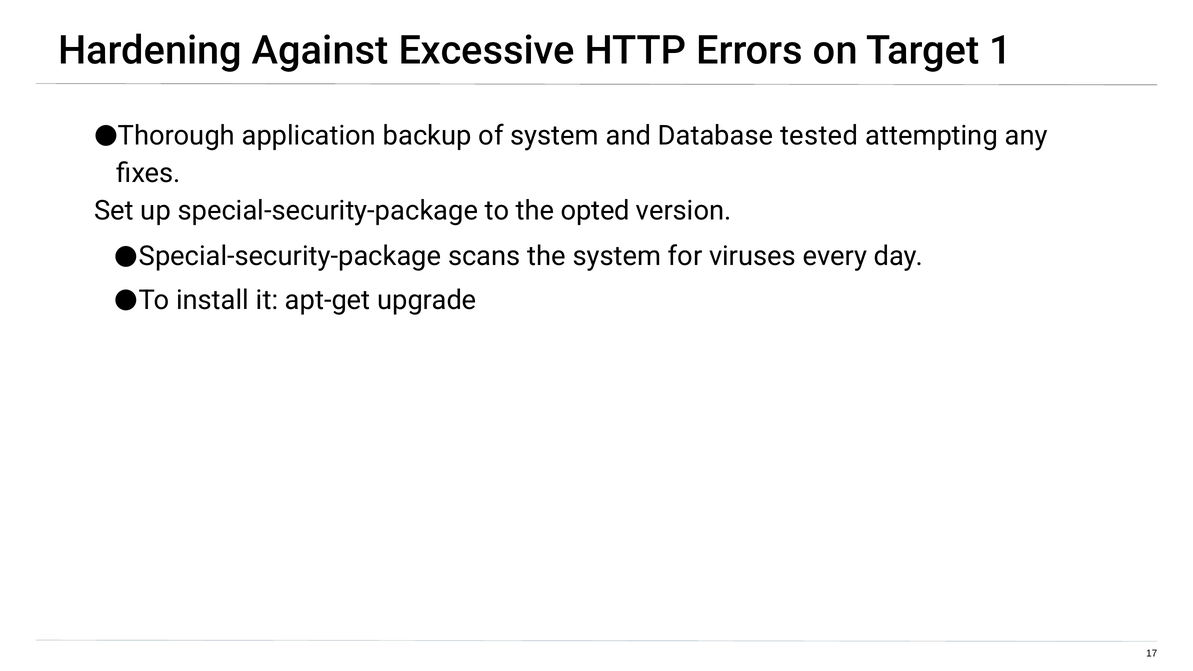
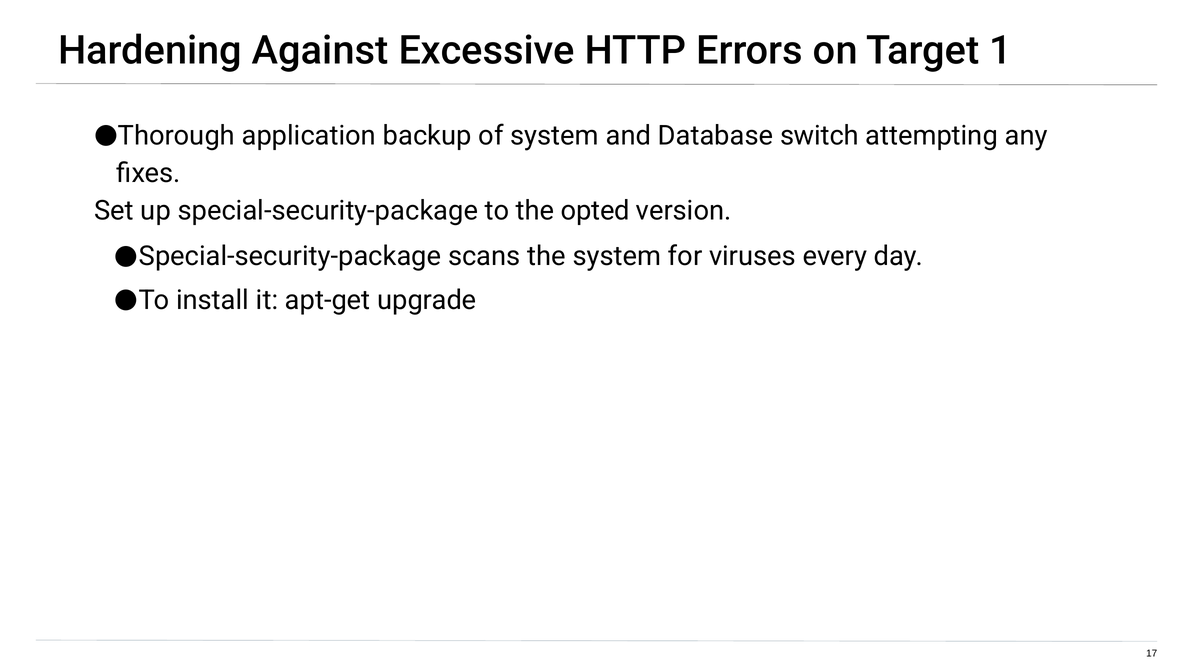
tested: tested -> switch
